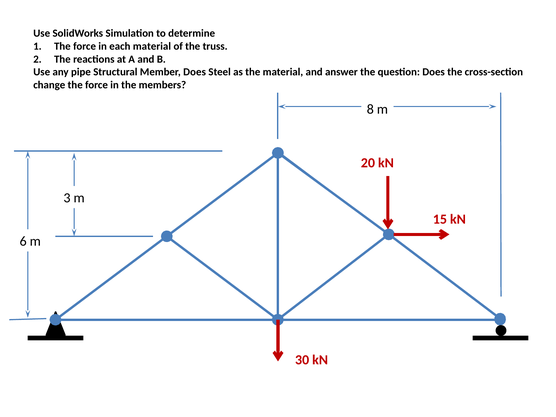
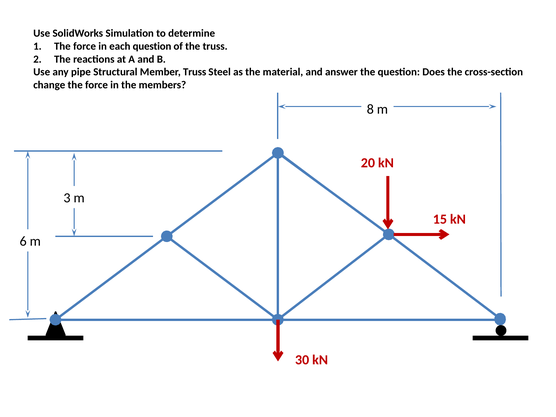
each material: material -> question
Member Does: Does -> Truss
